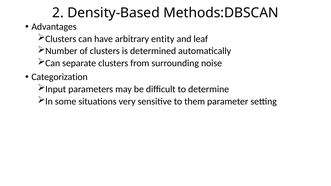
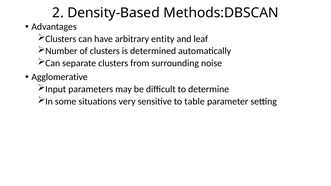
Categorization: Categorization -> Agglomerative
them: them -> table
